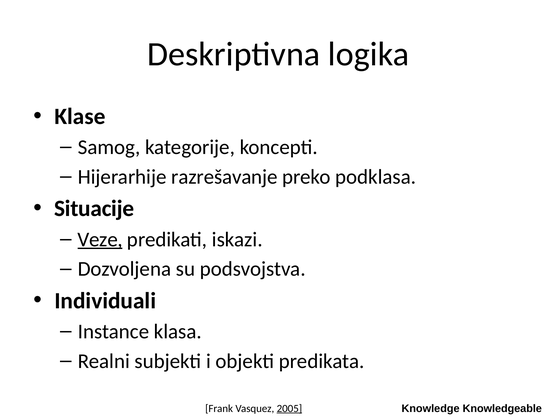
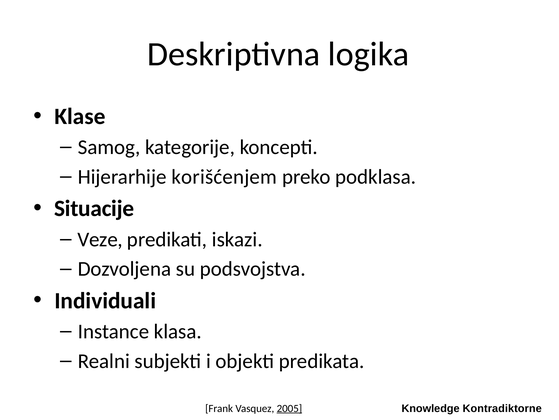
razrešavanje: razrešavanje -> korišćenjem
Veze underline: present -> none
Knowledgeable: Knowledgeable -> Kontradiktorne
